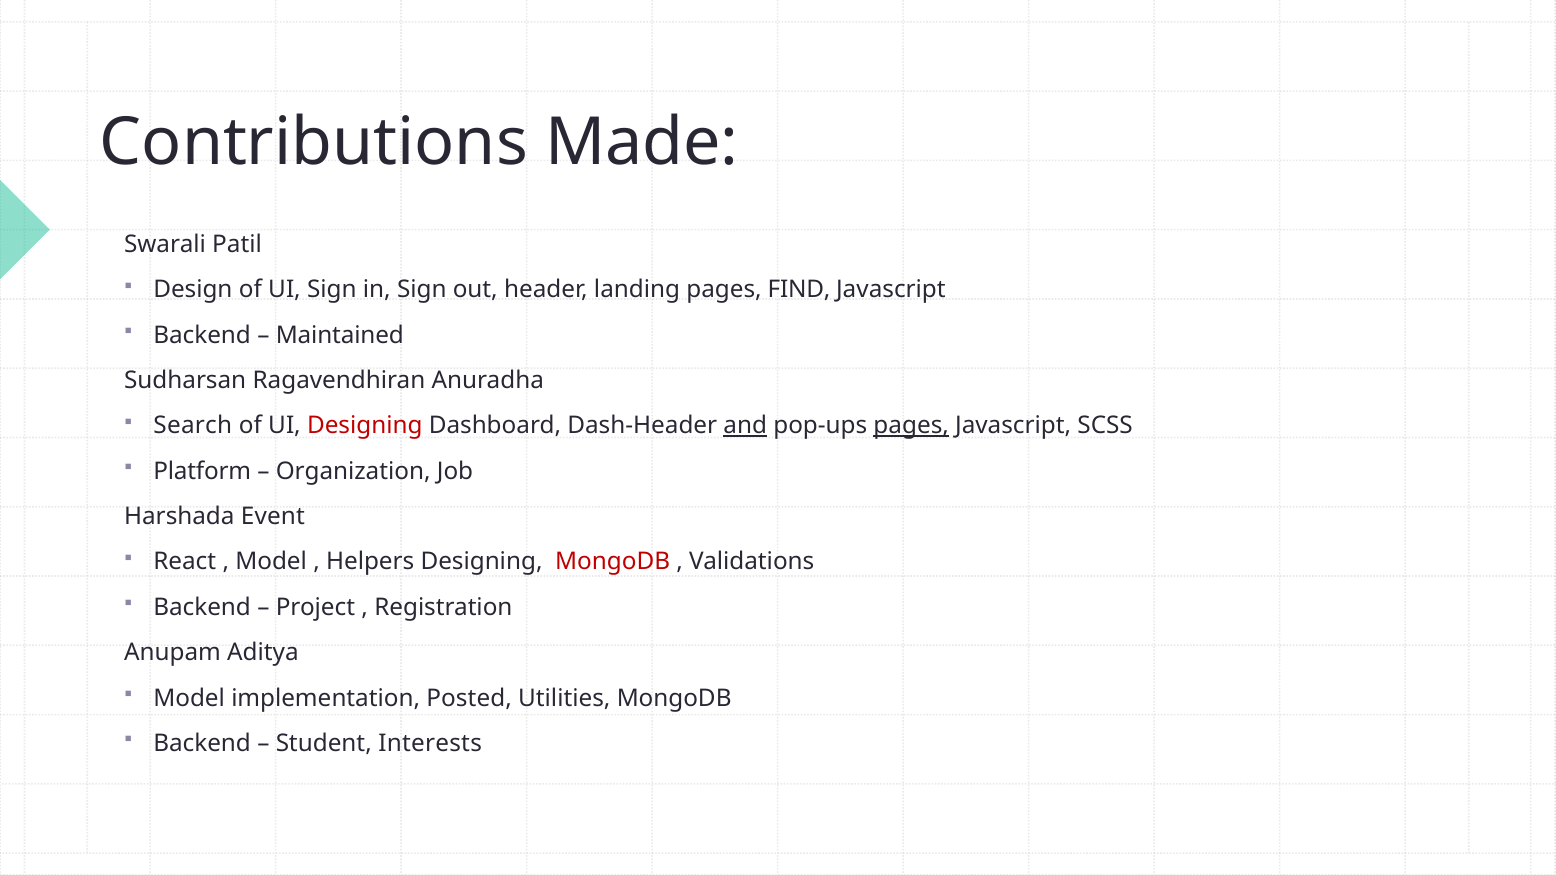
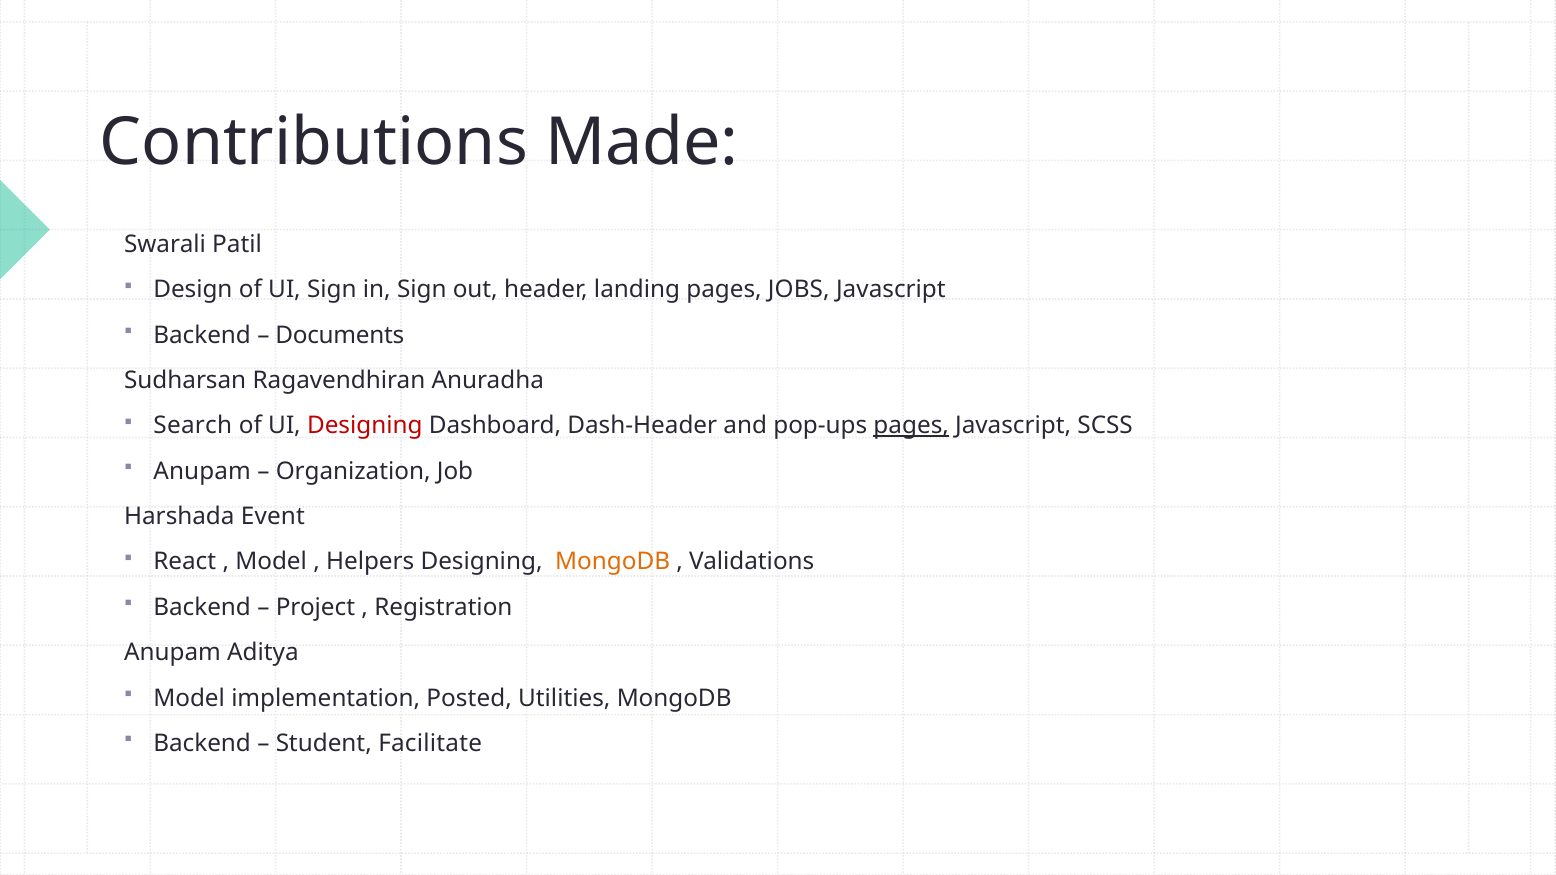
FIND: FIND -> JOBS
Maintained: Maintained -> Documents
and underline: present -> none
Platform at (202, 471): Platform -> Anupam
MongoDB at (613, 562) colour: red -> orange
Interests: Interests -> Facilitate
